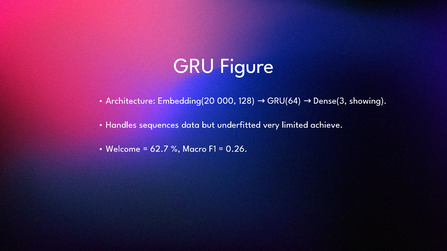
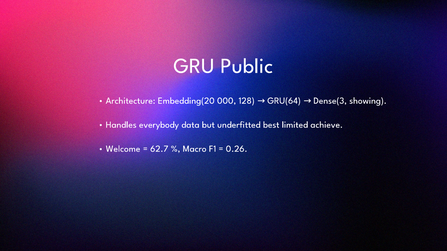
Figure: Figure -> Public
sequences: sequences -> everybody
very: very -> best
